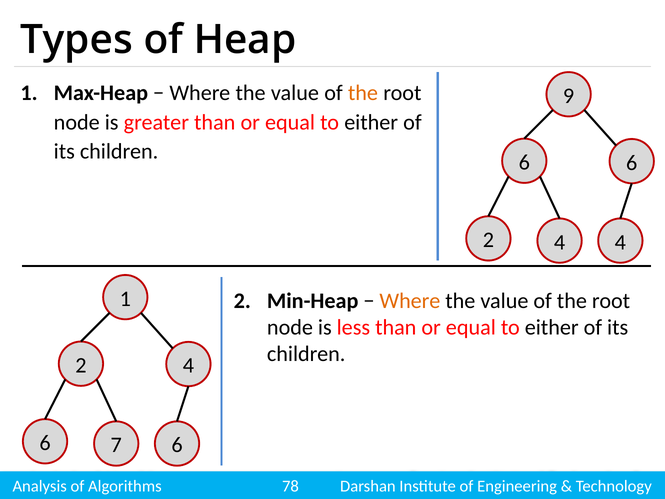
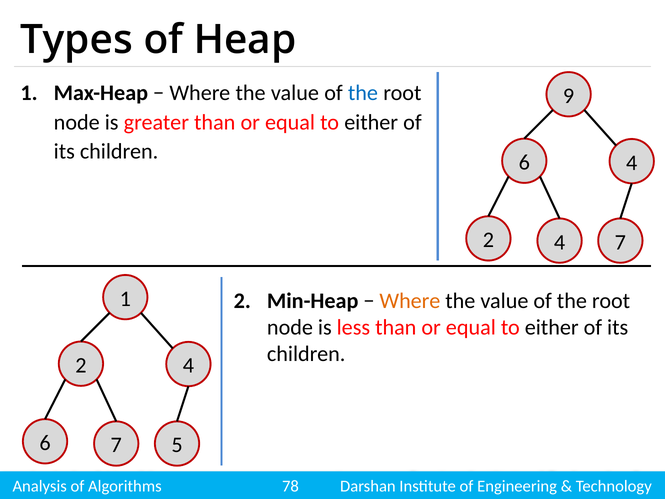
the at (363, 93) colour: orange -> blue
6 6: 6 -> 4
4 4: 4 -> 7
7 6: 6 -> 5
